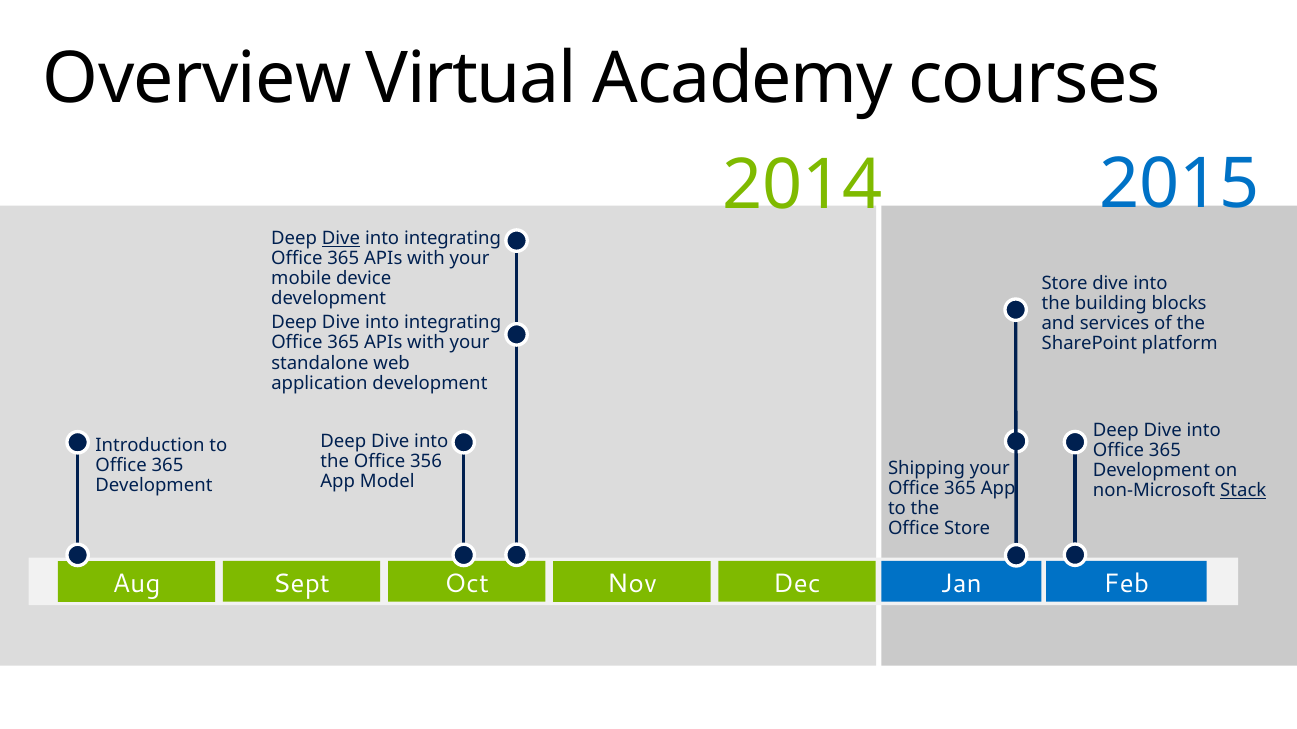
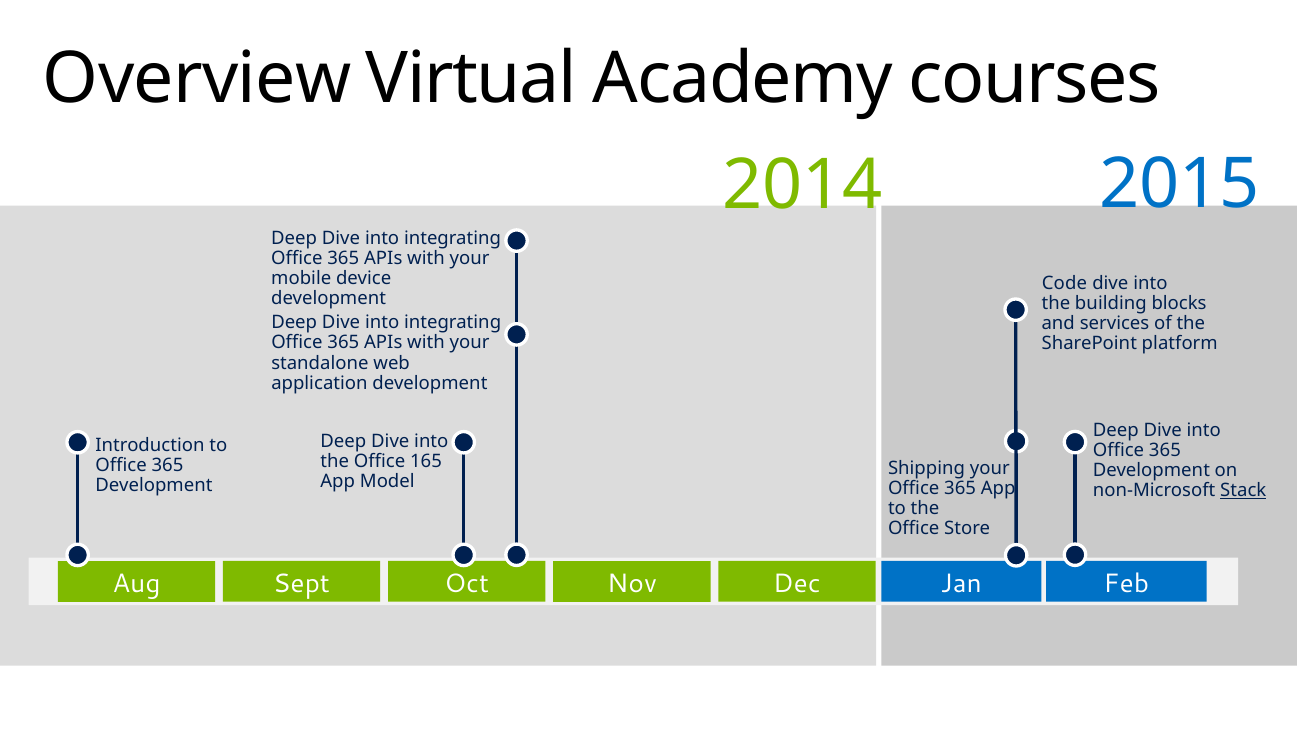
Dive at (341, 239) underline: present -> none
Store at (1065, 283): Store -> Code
356: 356 -> 165
